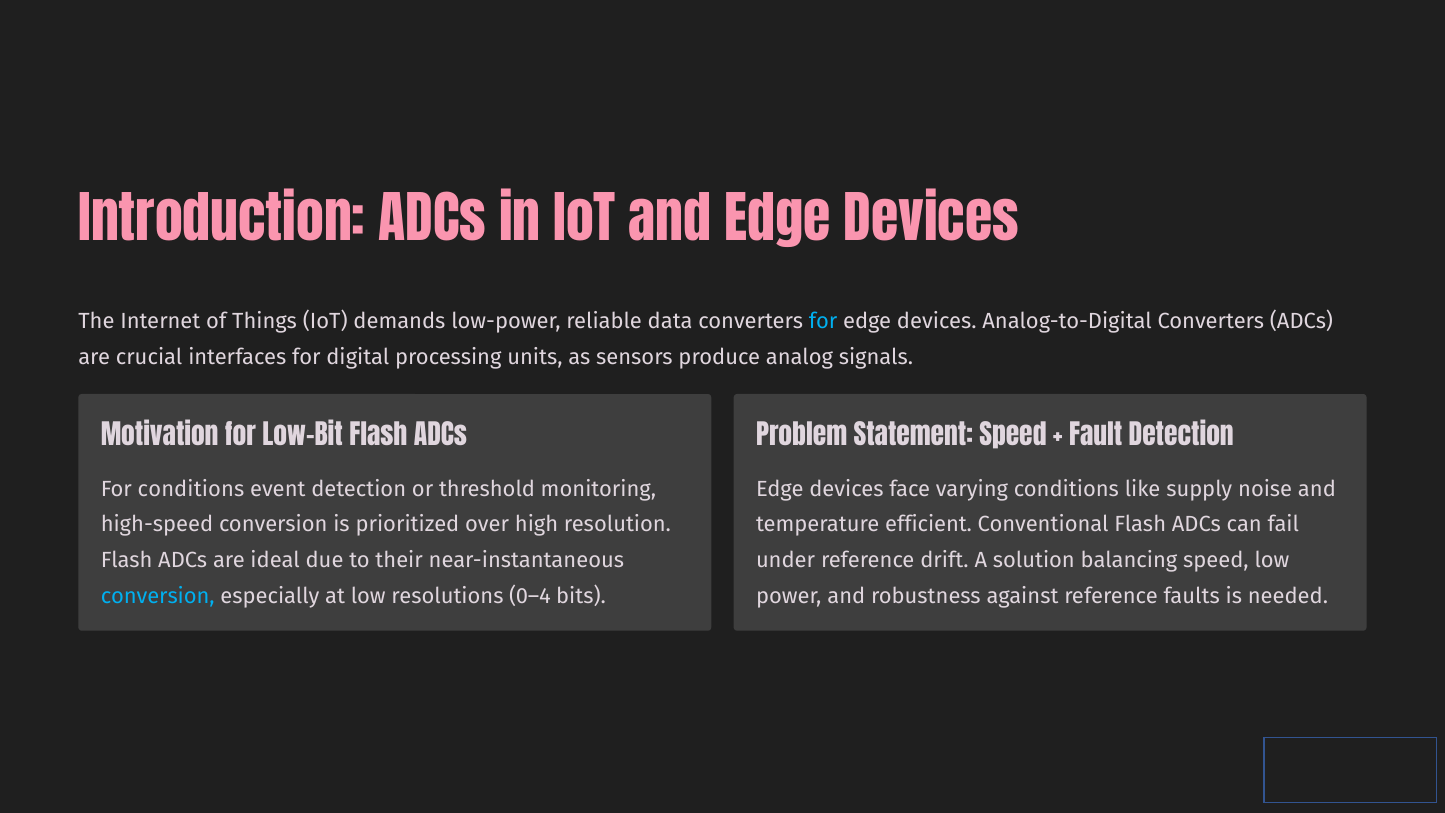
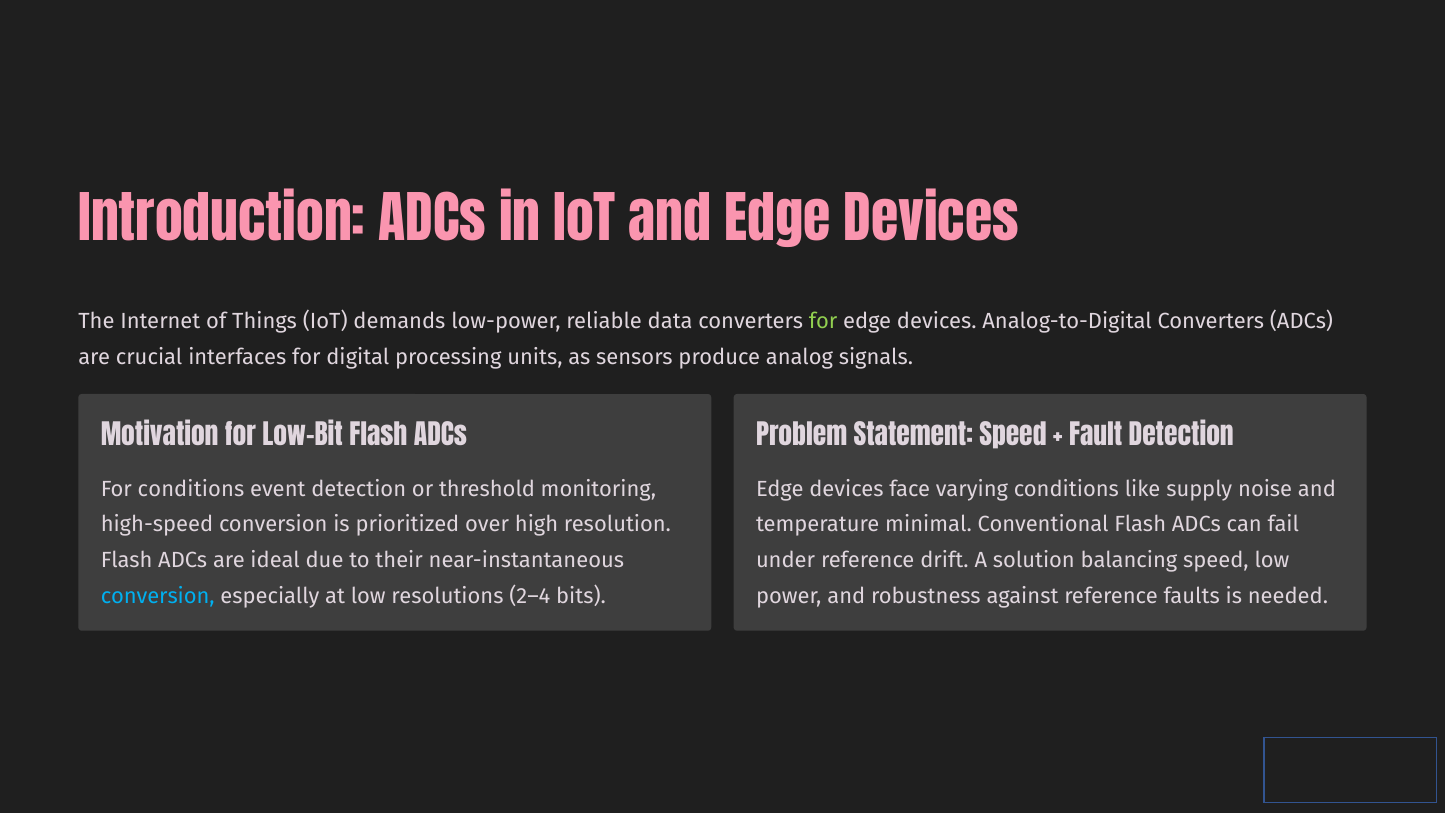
for at (823, 321) colour: light blue -> light green
efficient: efficient -> minimal
0–4: 0–4 -> 2–4
